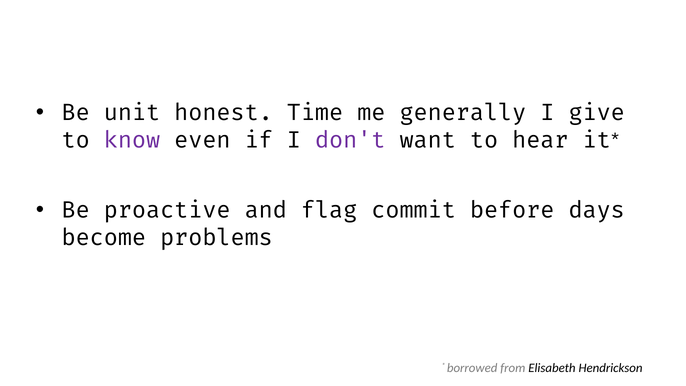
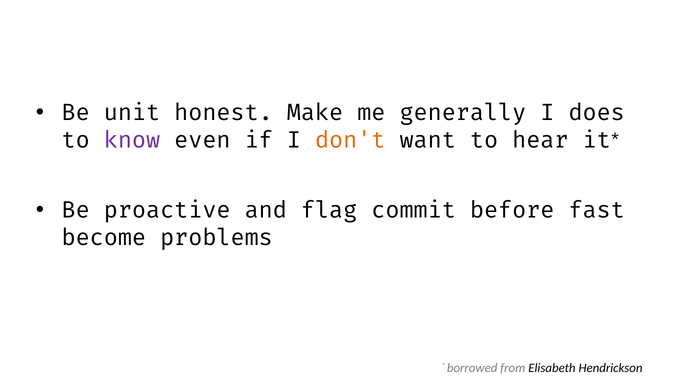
Time: Time -> Make
give: give -> does
don't colour: purple -> orange
days: days -> fast
